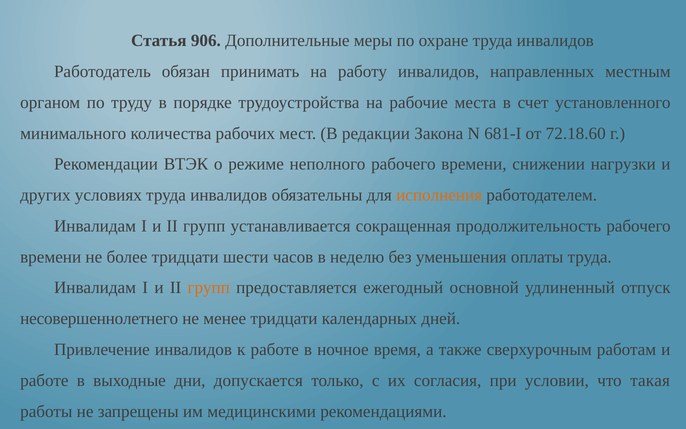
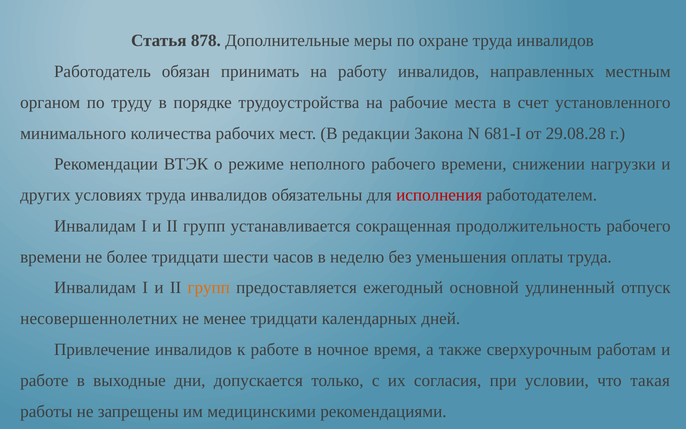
906: 906 -> 878
72.18.60: 72.18.60 -> 29.08.28
исполнения colour: orange -> red
несовершеннолетнего: несовершеннолетнего -> несовершеннолетних
